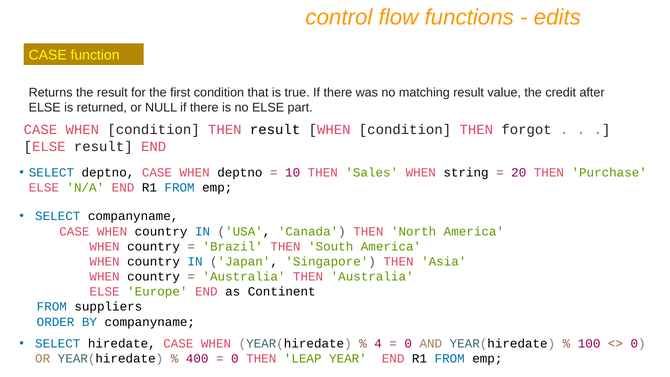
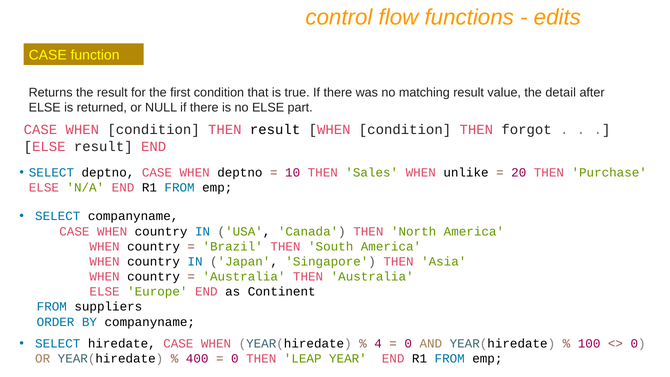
credit: credit -> detail
string: string -> unlike
